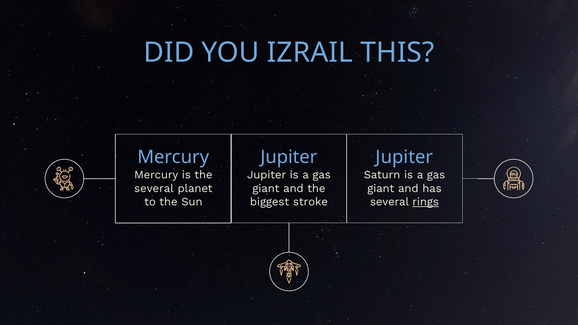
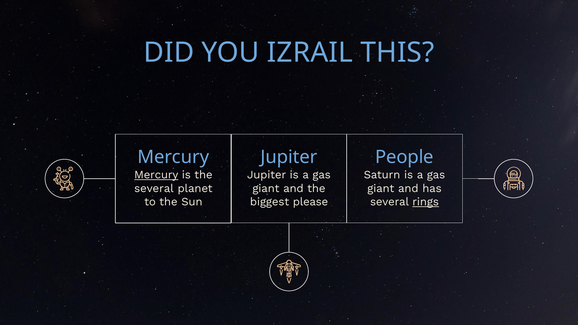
Jupiter at (404, 157): Jupiter -> People
Mercury at (156, 175) underline: none -> present
stroke: stroke -> please
